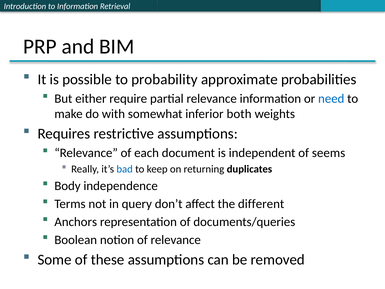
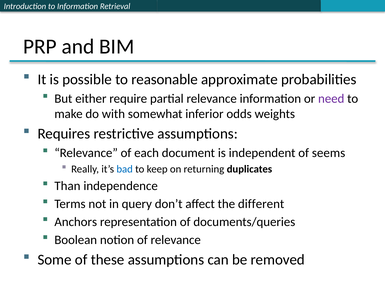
probability: probability -> reasonable
need colour: blue -> purple
both: both -> odds
Body: Body -> Than
